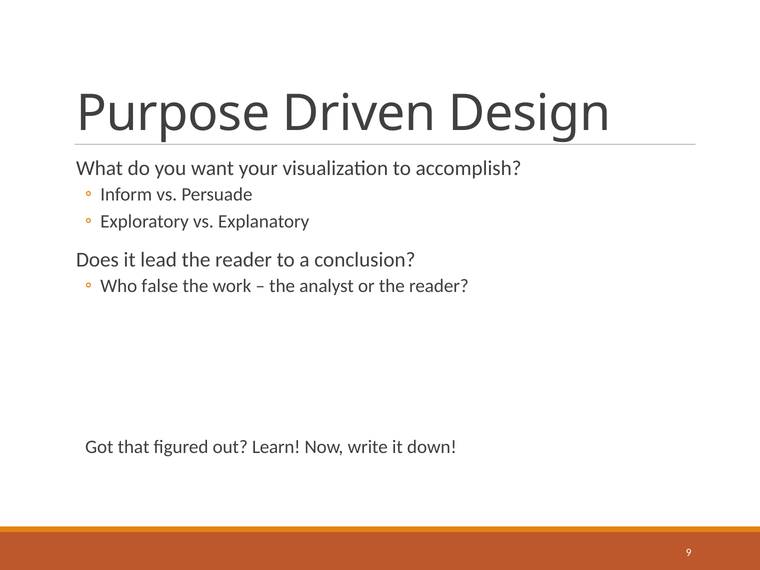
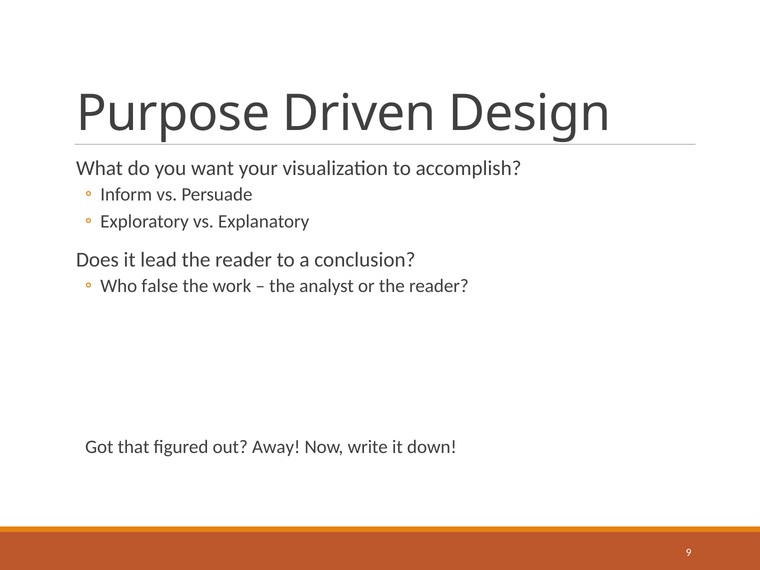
Learn: Learn -> Away
